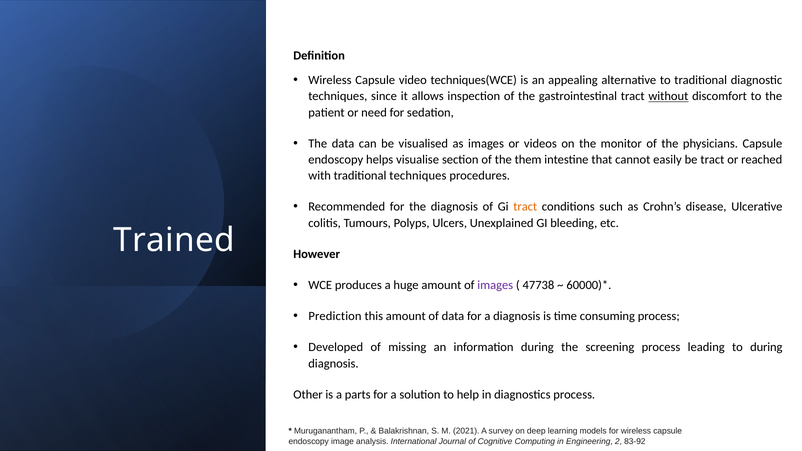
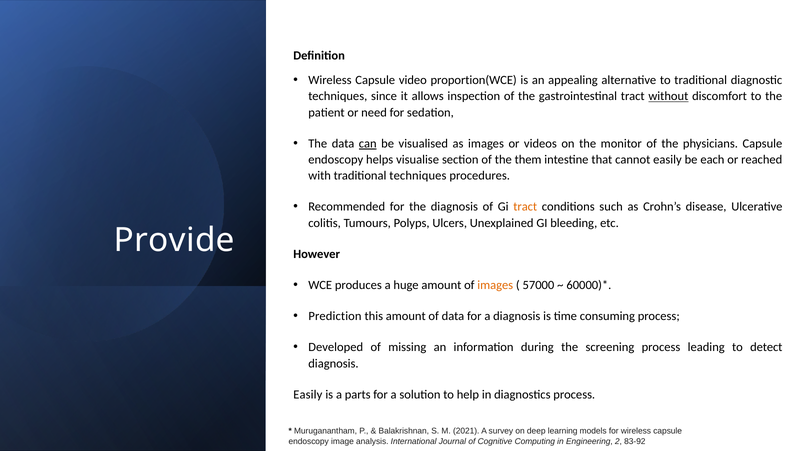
techniques(WCE: techniques(WCE -> proportion(WCE
can underline: none -> present
be tract: tract -> each
Trained: Trained -> Provide
images at (495, 285) colour: purple -> orange
47738: 47738 -> 57000
to during: during -> detect
Other at (308, 395): Other -> Easily
